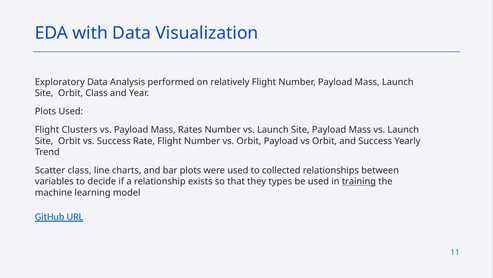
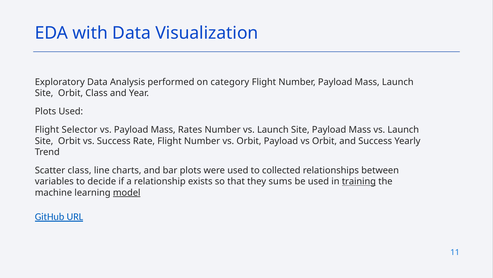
relatively: relatively -> category
Clusters: Clusters -> Selector
types: types -> sums
model underline: none -> present
